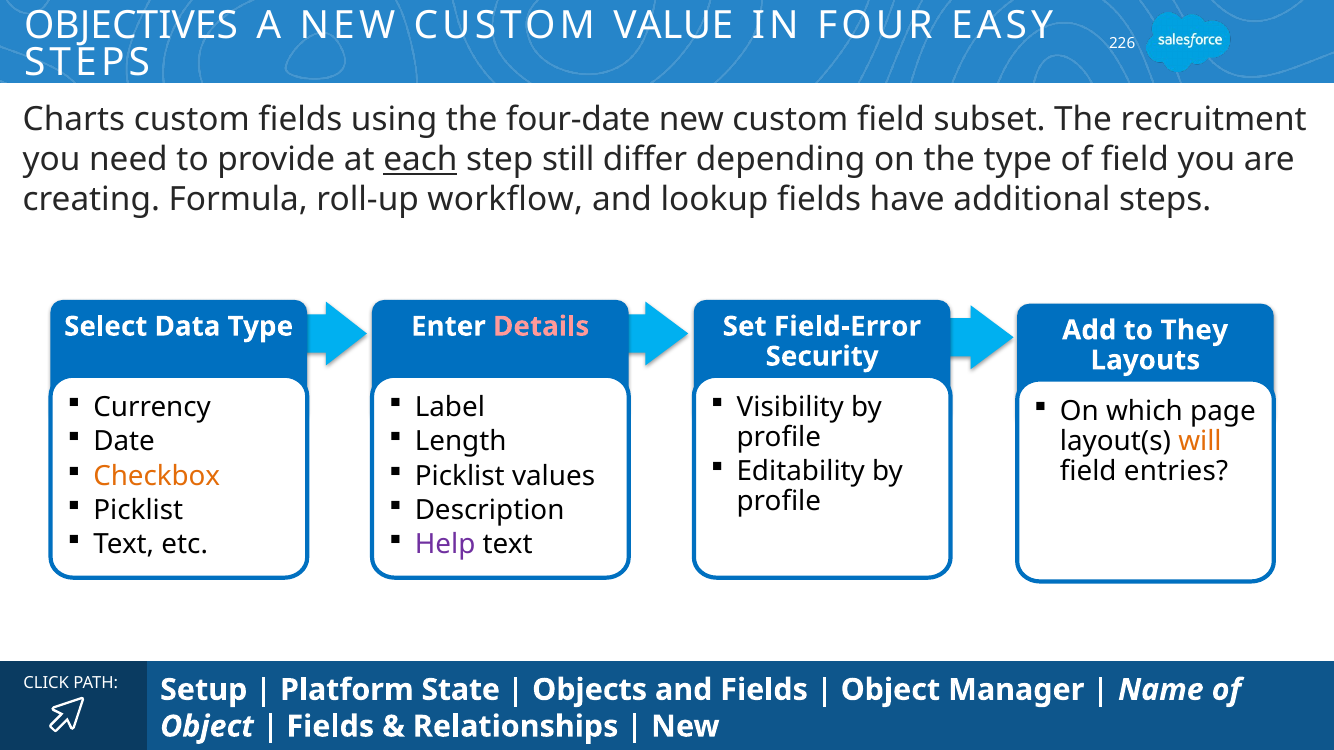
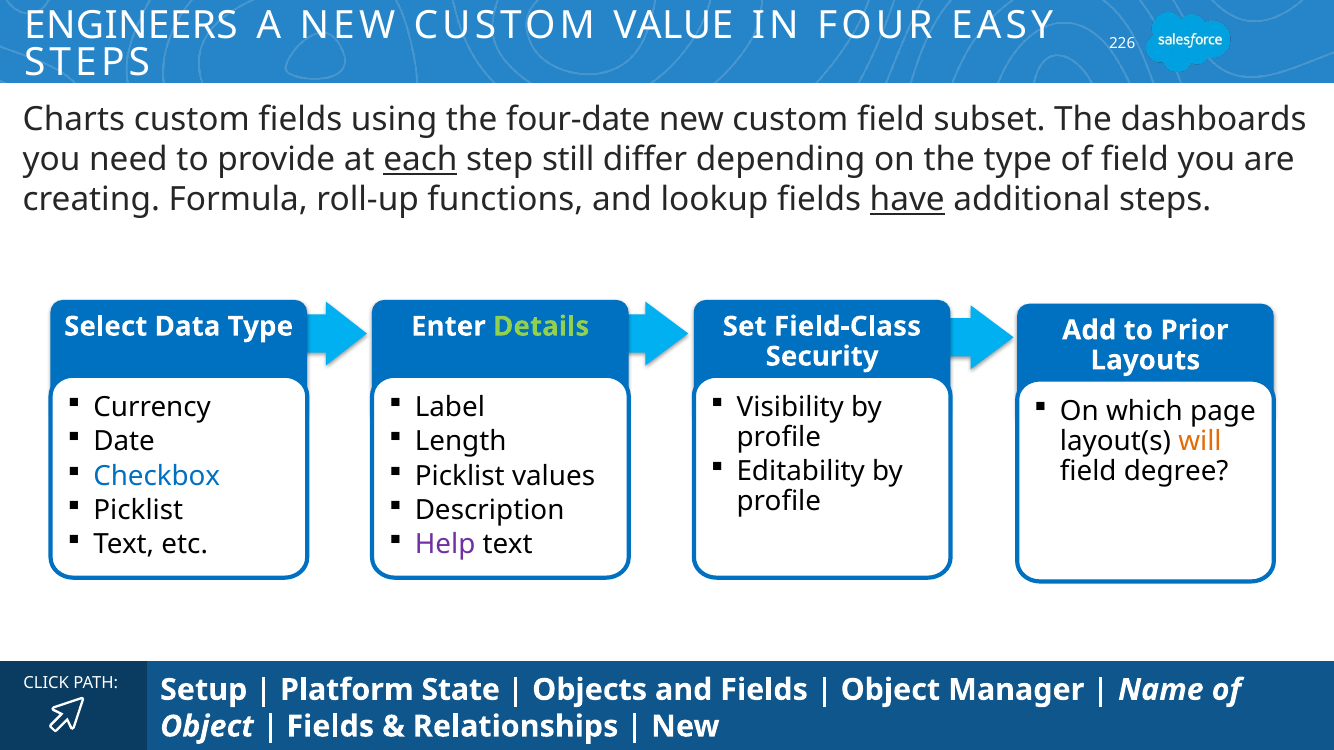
OBJECTIVES: OBJECTIVES -> ENGINEERS
recruitment: recruitment -> dashboards
workflow: workflow -> functions
have underline: none -> present
Details colour: pink -> light green
Field-Error: Field-Error -> Field-Class
They: They -> Prior
Checkbox colour: orange -> blue
entries: entries -> degree
